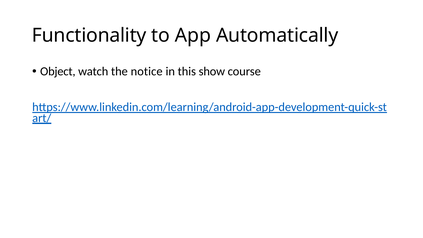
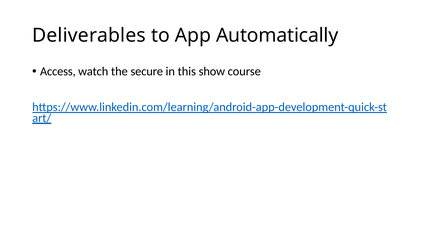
Functionality: Functionality -> Deliverables
Object: Object -> Access
notice: notice -> secure
